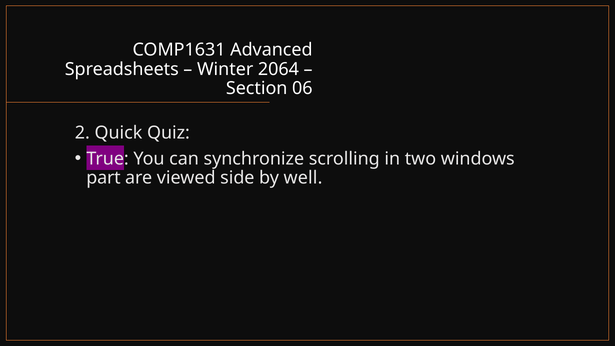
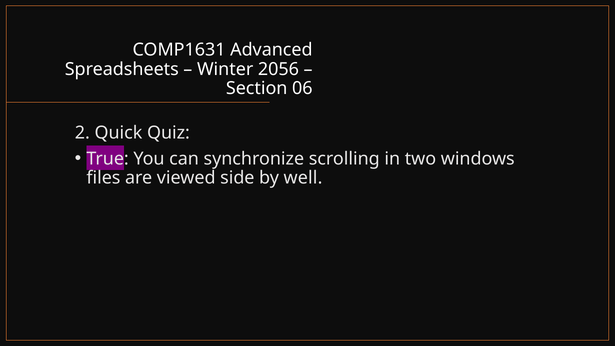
2064: 2064 -> 2056
part: part -> files
